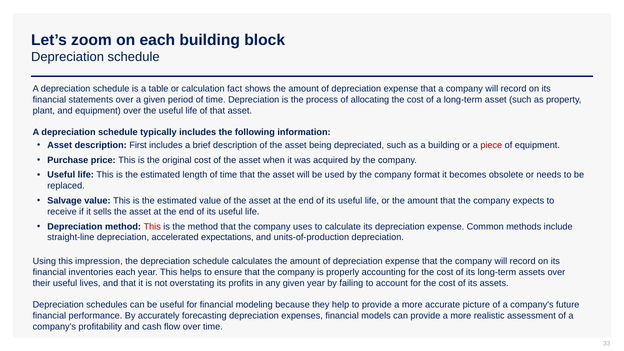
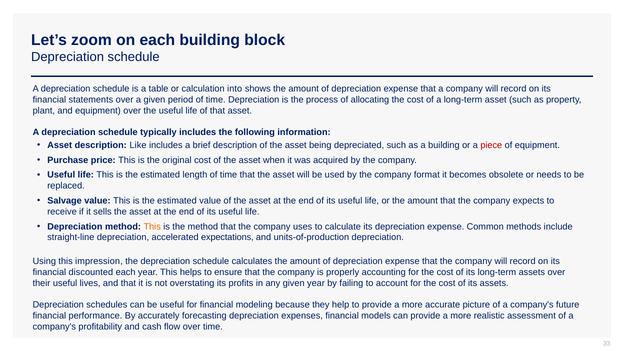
fact: fact -> into
First: First -> Like
This at (152, 226) colour: red -> orange
inventories: inventories -> discounted
